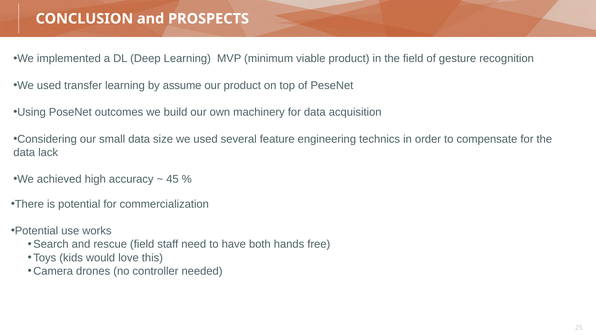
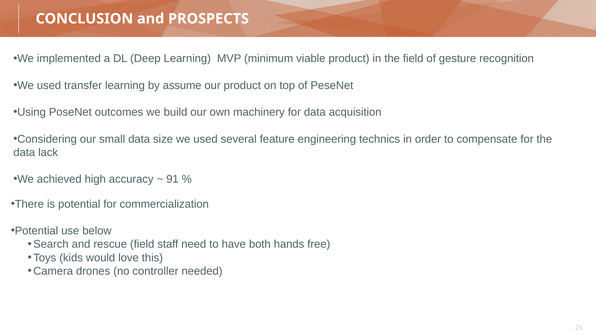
45: 45 -> 91
works: works -> below
